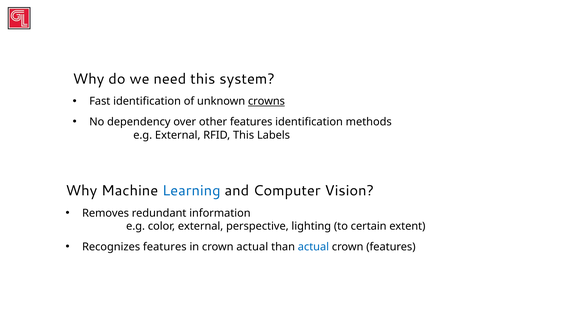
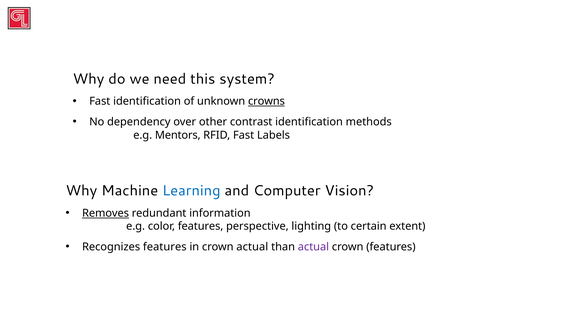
other features: features -> contrast
e.g External: External -> Mentors
RFID This: This -> Fast
Removes underline: none -> present
color external: external -> features
actual at (313, 247) colour: blue -> purple
